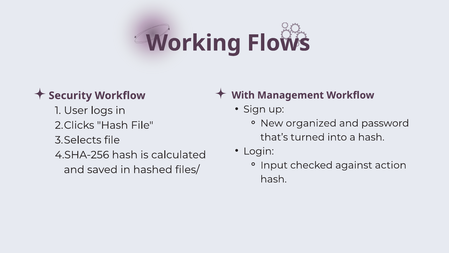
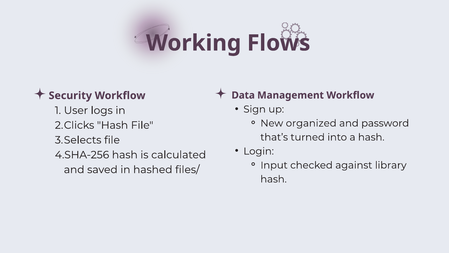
With: With -> Data
action: action -> library
